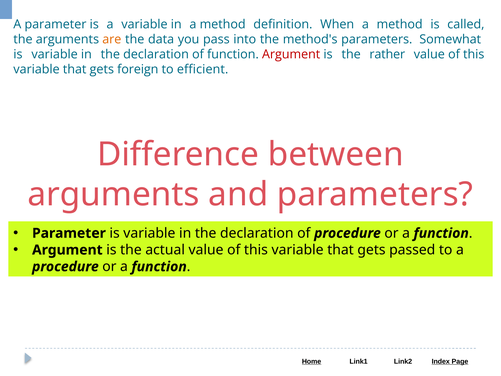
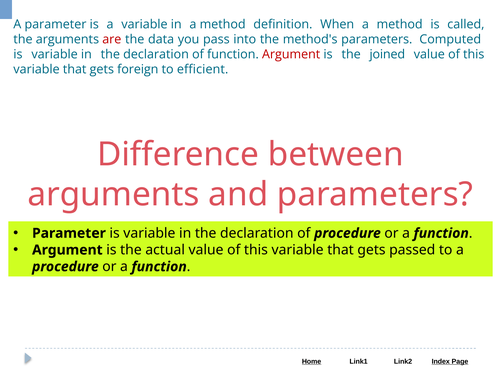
are colour: orange -> red
Somewhat: Somewhat -> Computed
rather: rather -> joined
